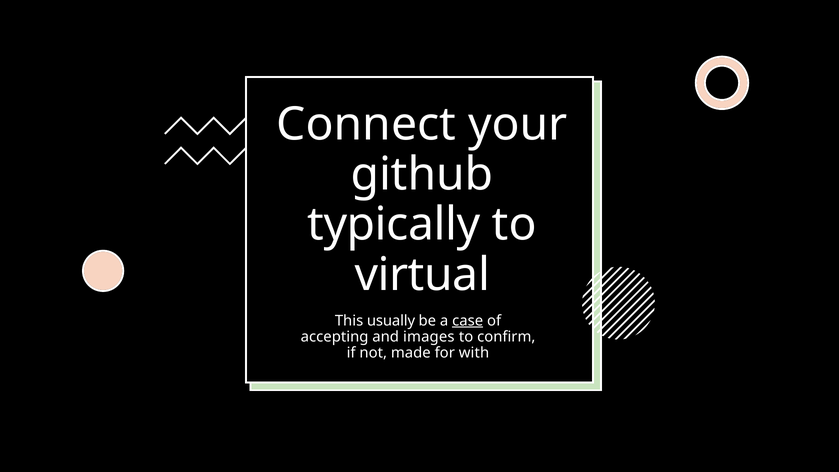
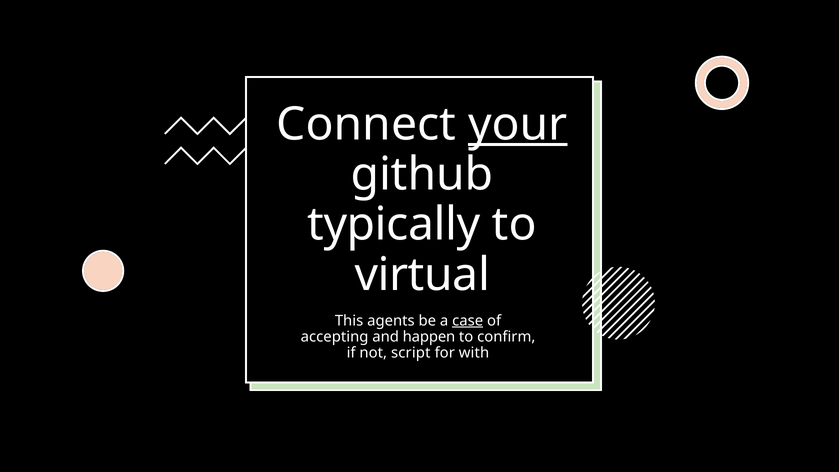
your underline: none -> present
usually: usually -> agents
images: images -> happen
made: made -> script
